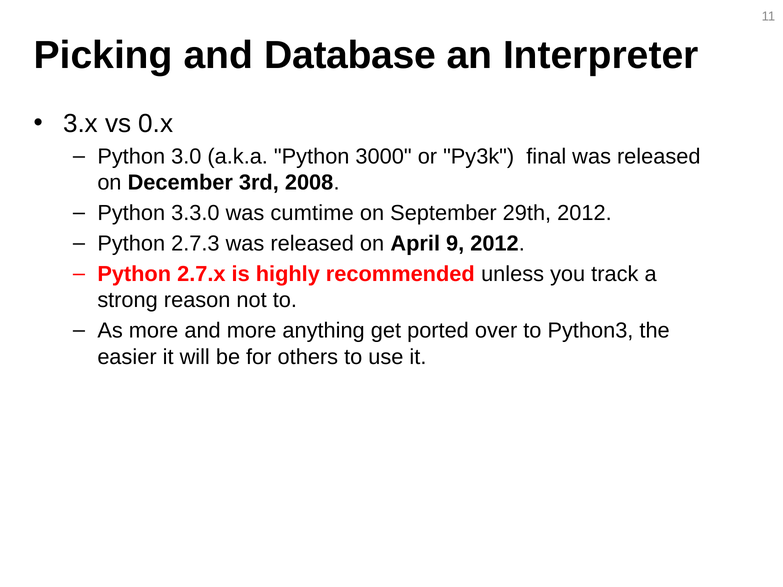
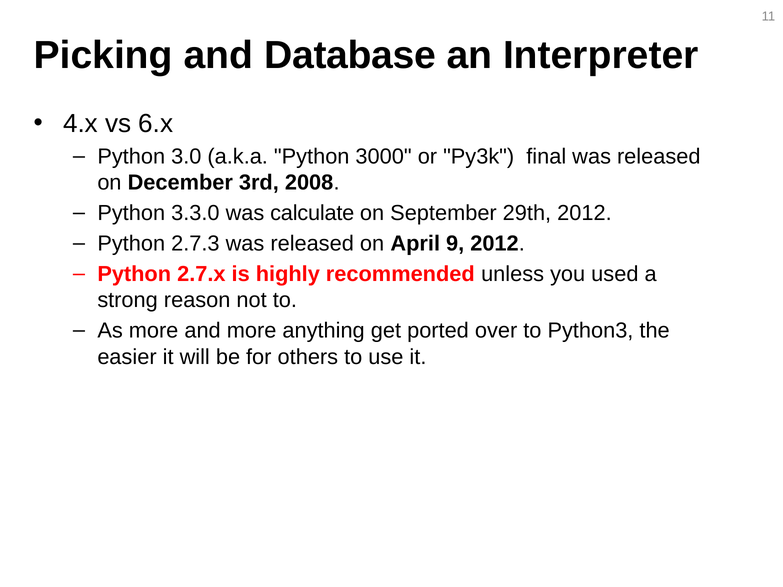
3.x: 3.x -> 4.x
0.x: 0.x -> 6.x
cumtime: cumtime -> calculate
track: track -> used
